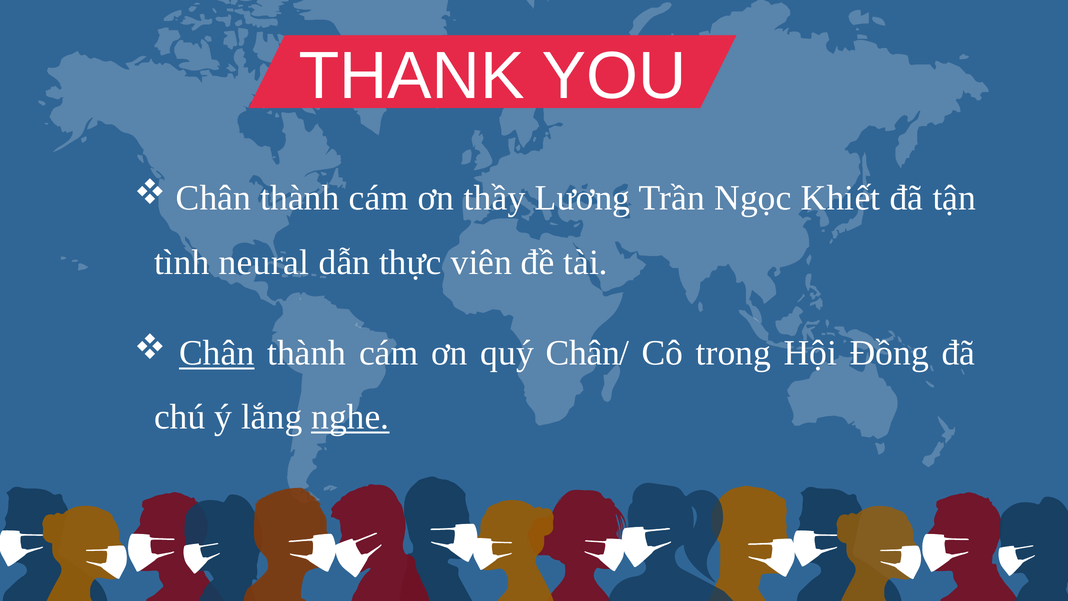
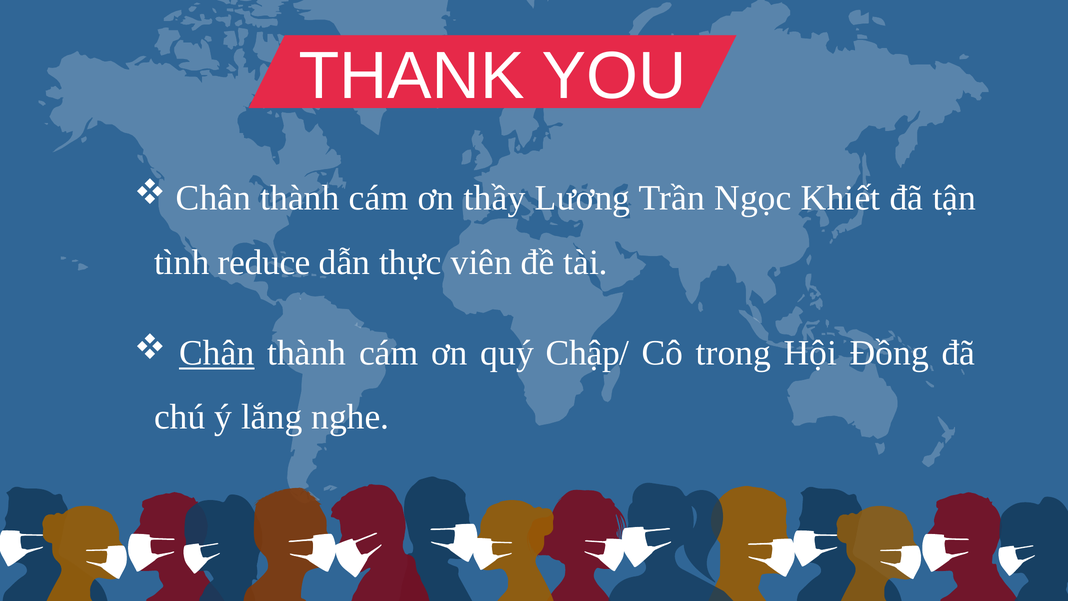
neural: neural -> reduce
Chân/: Chân/ -> Chập/
nghe underline: present -> none
